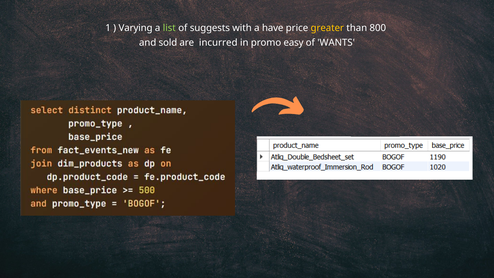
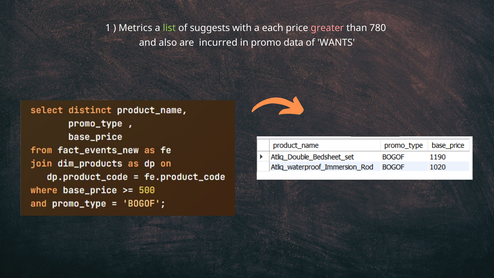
Varying: Varying -> Metrics
have: have -> each
greater colour: yellow -> pink
800: 800 -> 780
sold: sold -> also
easy: easy -> data
